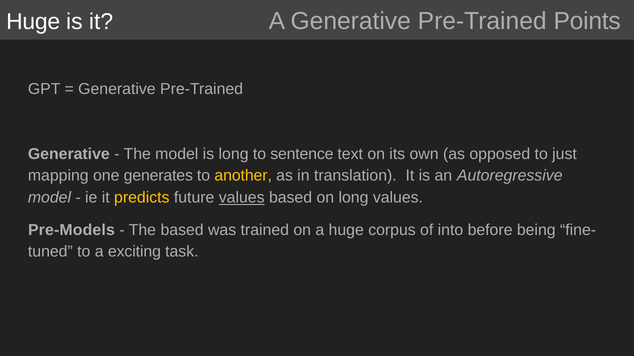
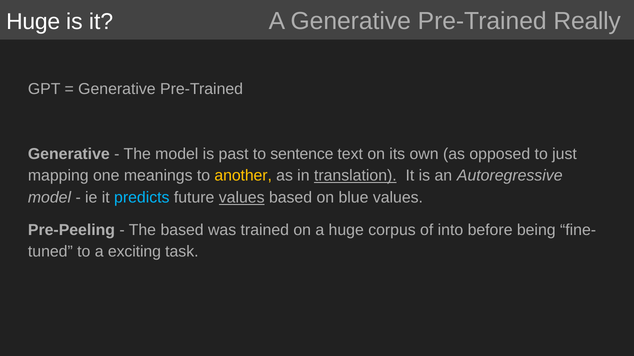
Points: Points -> Really
is long: long -> past
generates: generates -> meanings
translation underline: none -> present
predicts colour: yellow -> light blue
on long: long -> blue
Pre-Models: Pre-Models -> Pre-Peeling
